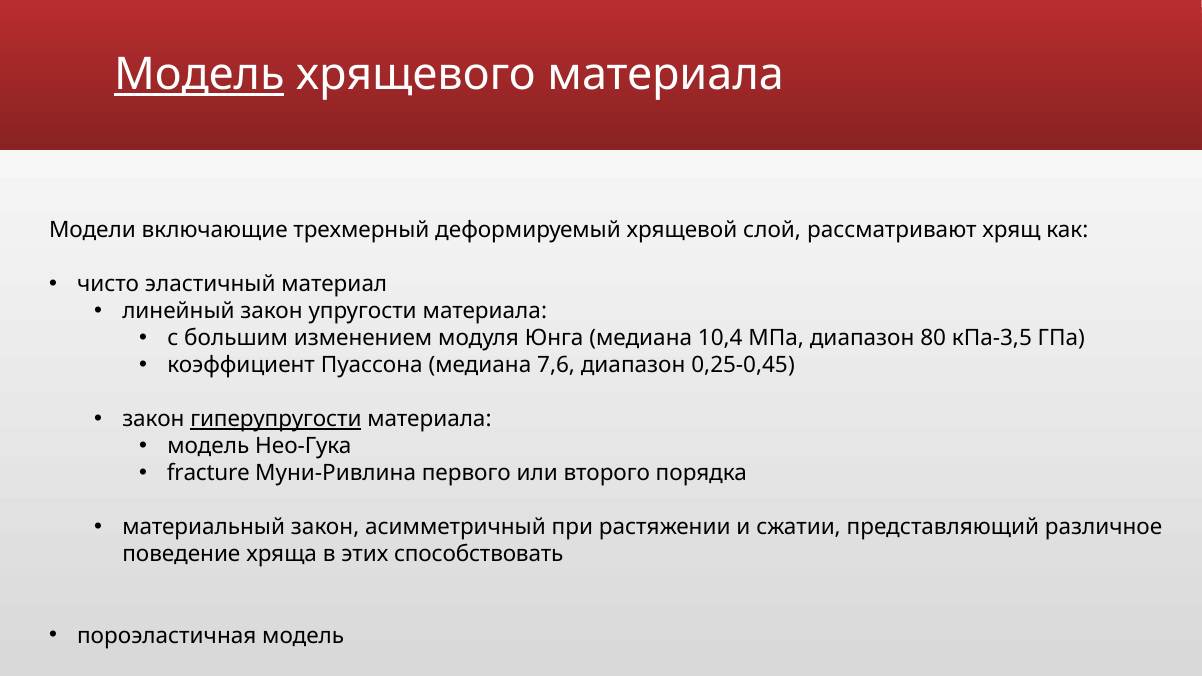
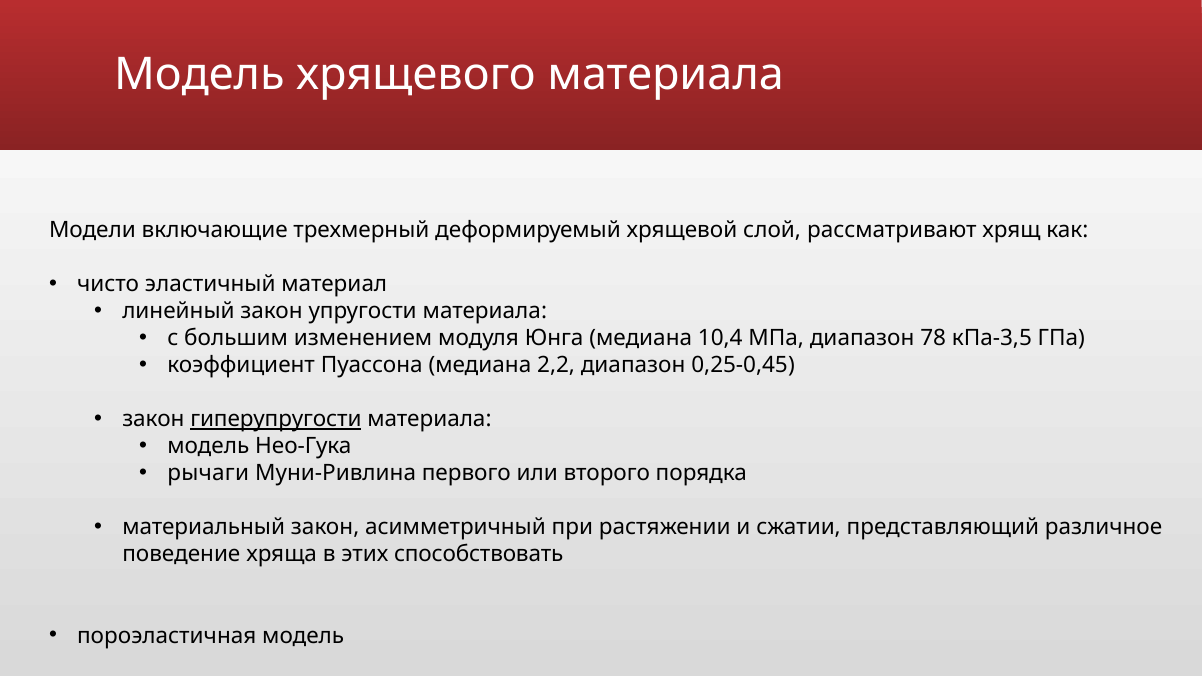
Модель at (199, 75) underline: present -> none
80: 80 -> 78
7,6: 7,6 -> 2,2
fracture: fracture -> рычаги
